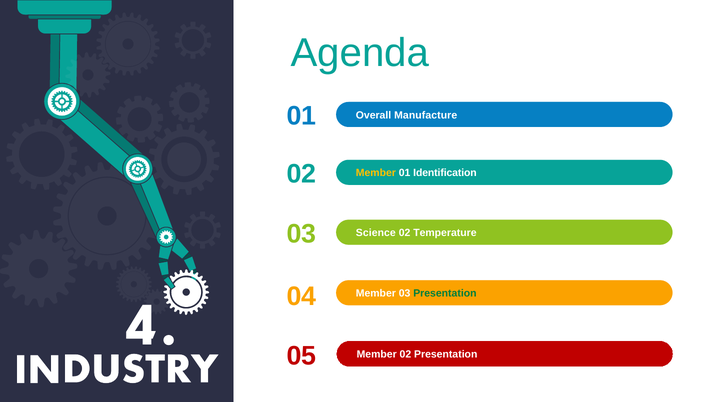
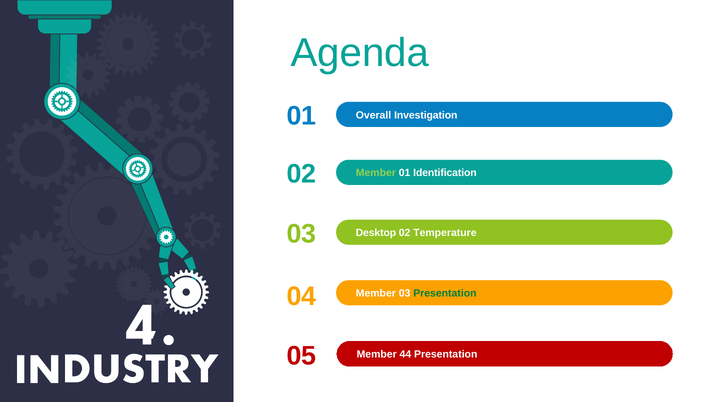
Manufacture: Manufacture -> Investigation
Member at (376, 173) colour: yellow -> light green
Science: Science -> Desktop
Member 02: 02 -> 44
